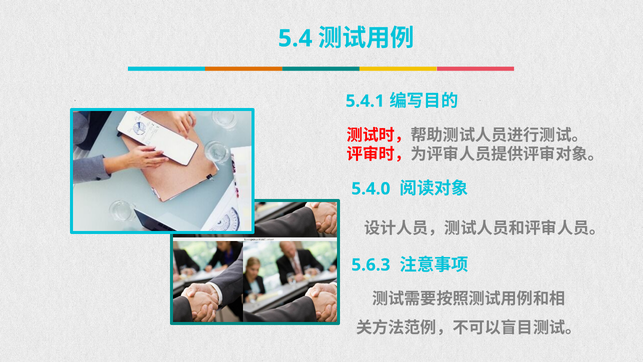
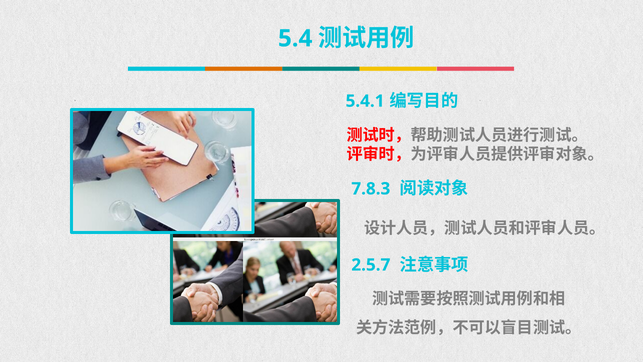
5.4.0: 5.4.0 -> 7.8.3
5.6.3: 5.6.3 -> 2.5.7
